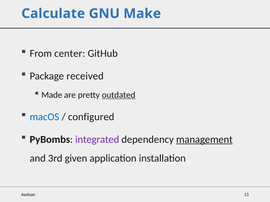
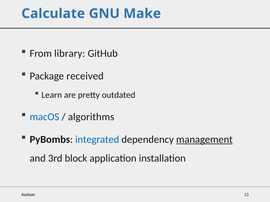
center: center -> library
Made: Made -> Learn
outdated underline: present -> none
configured: configured -> algorithms
integrated colour: purple -> blue
given: given -> block
